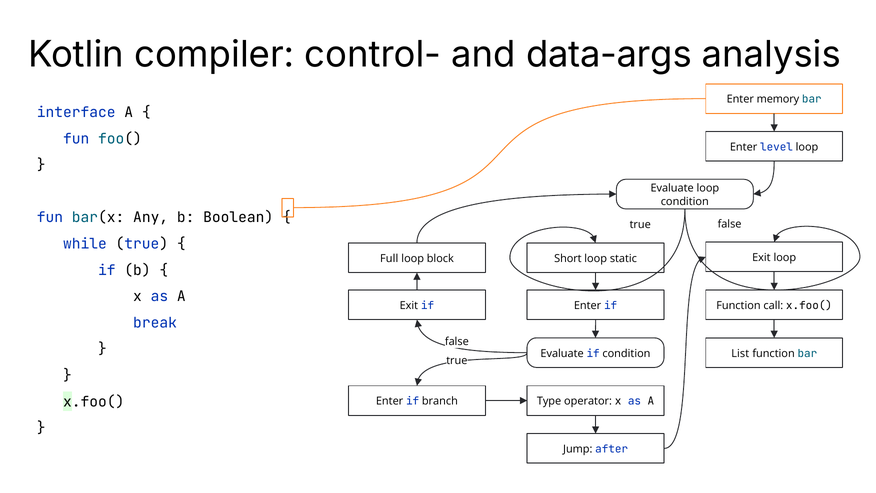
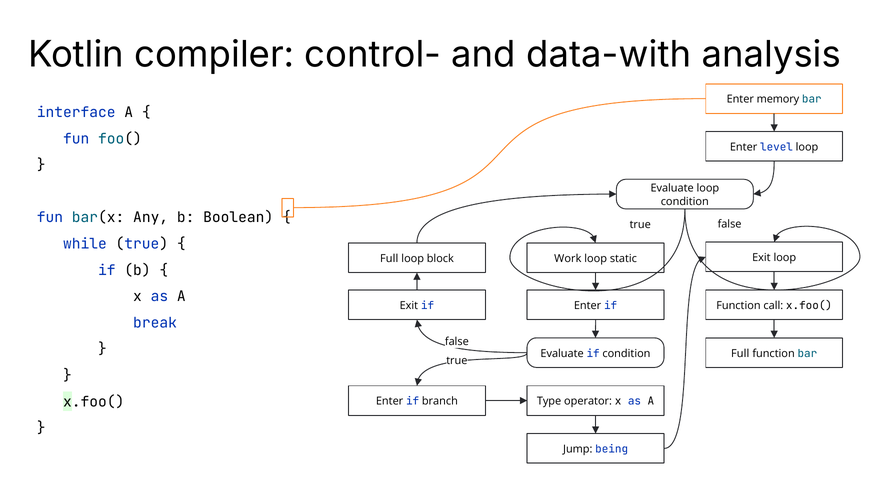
data-args: data-args -> data-with
Short: Short -> Work
List at (740, 353): List -> Full
after: after -> being
